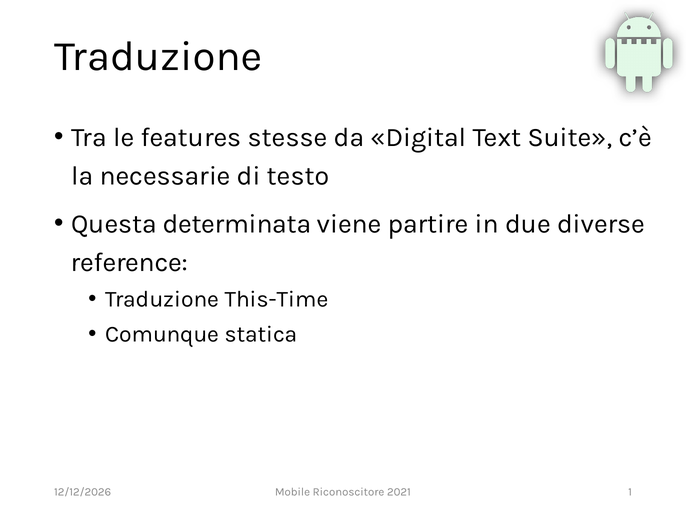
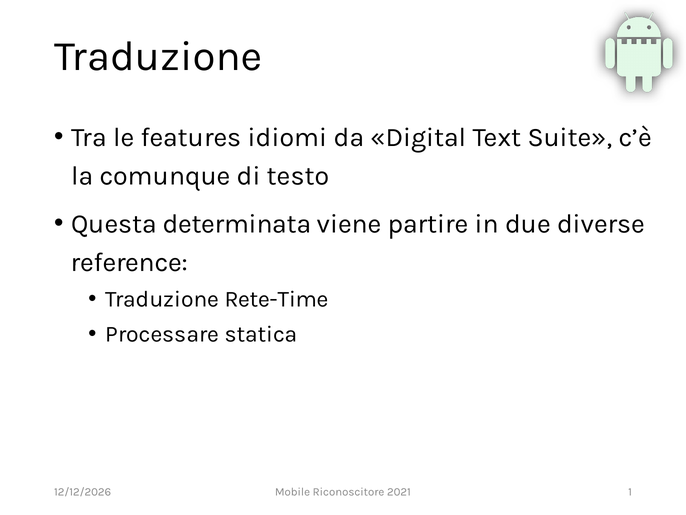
stesse: stesse -> idiomi
necessarie: necessarie -> comunque
This-Time: This-Time -> Rete-Time
Comunque: Comunque -> Processare
